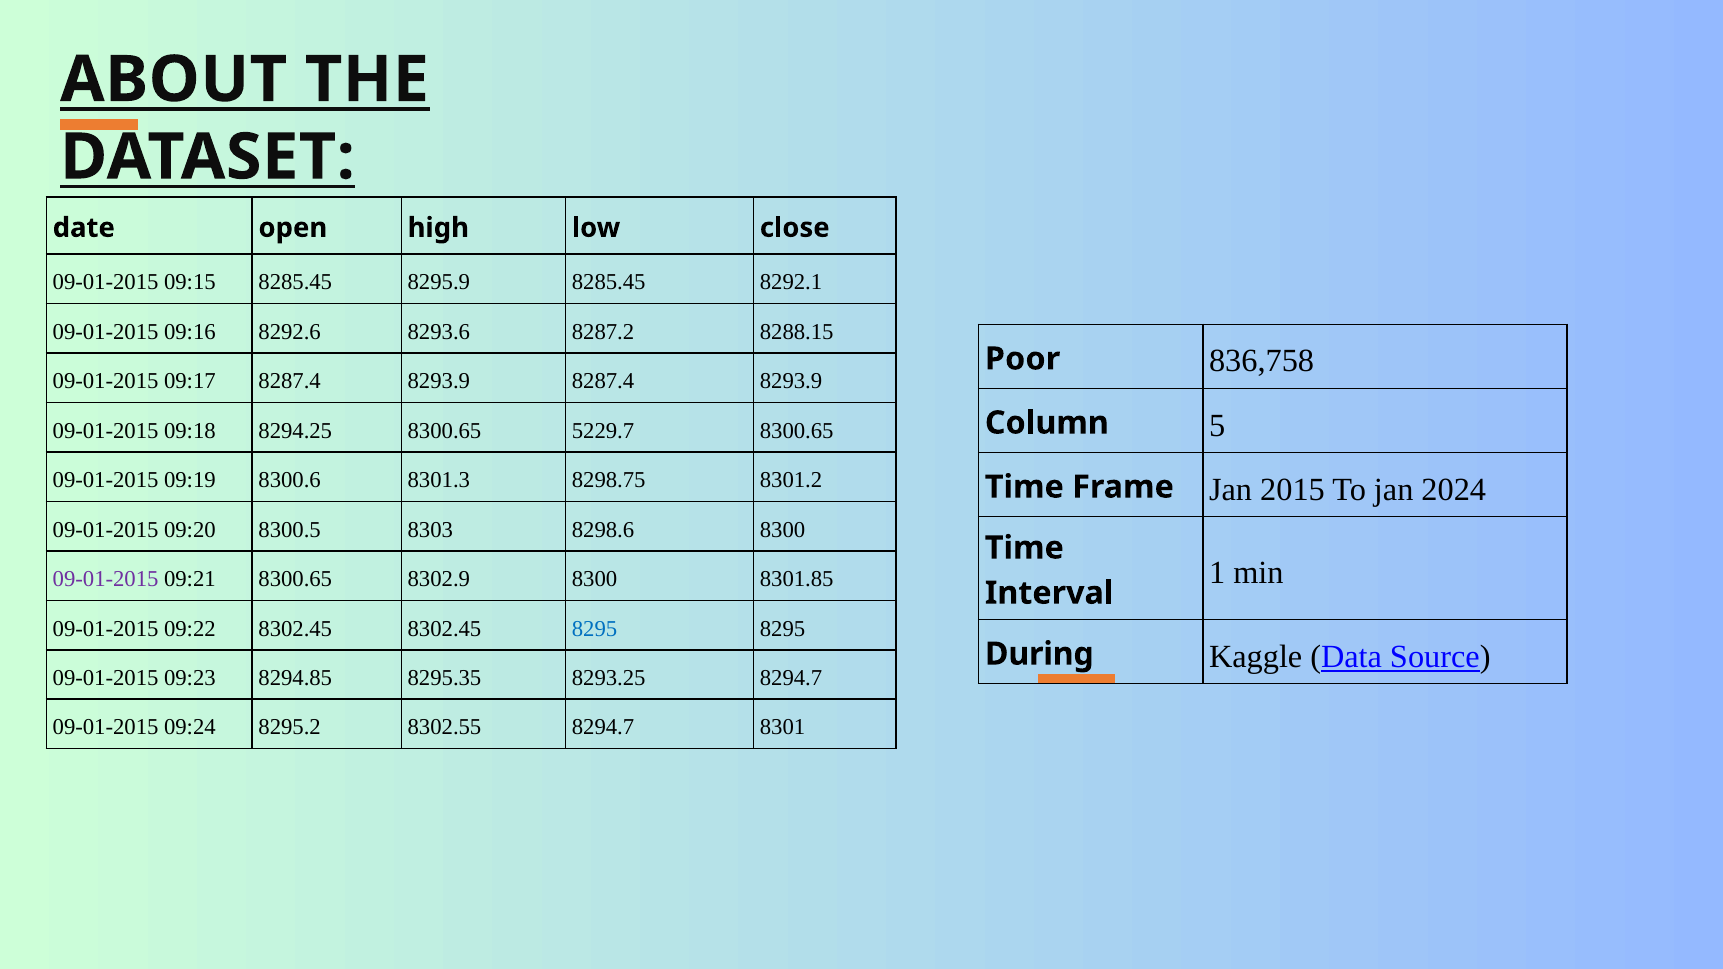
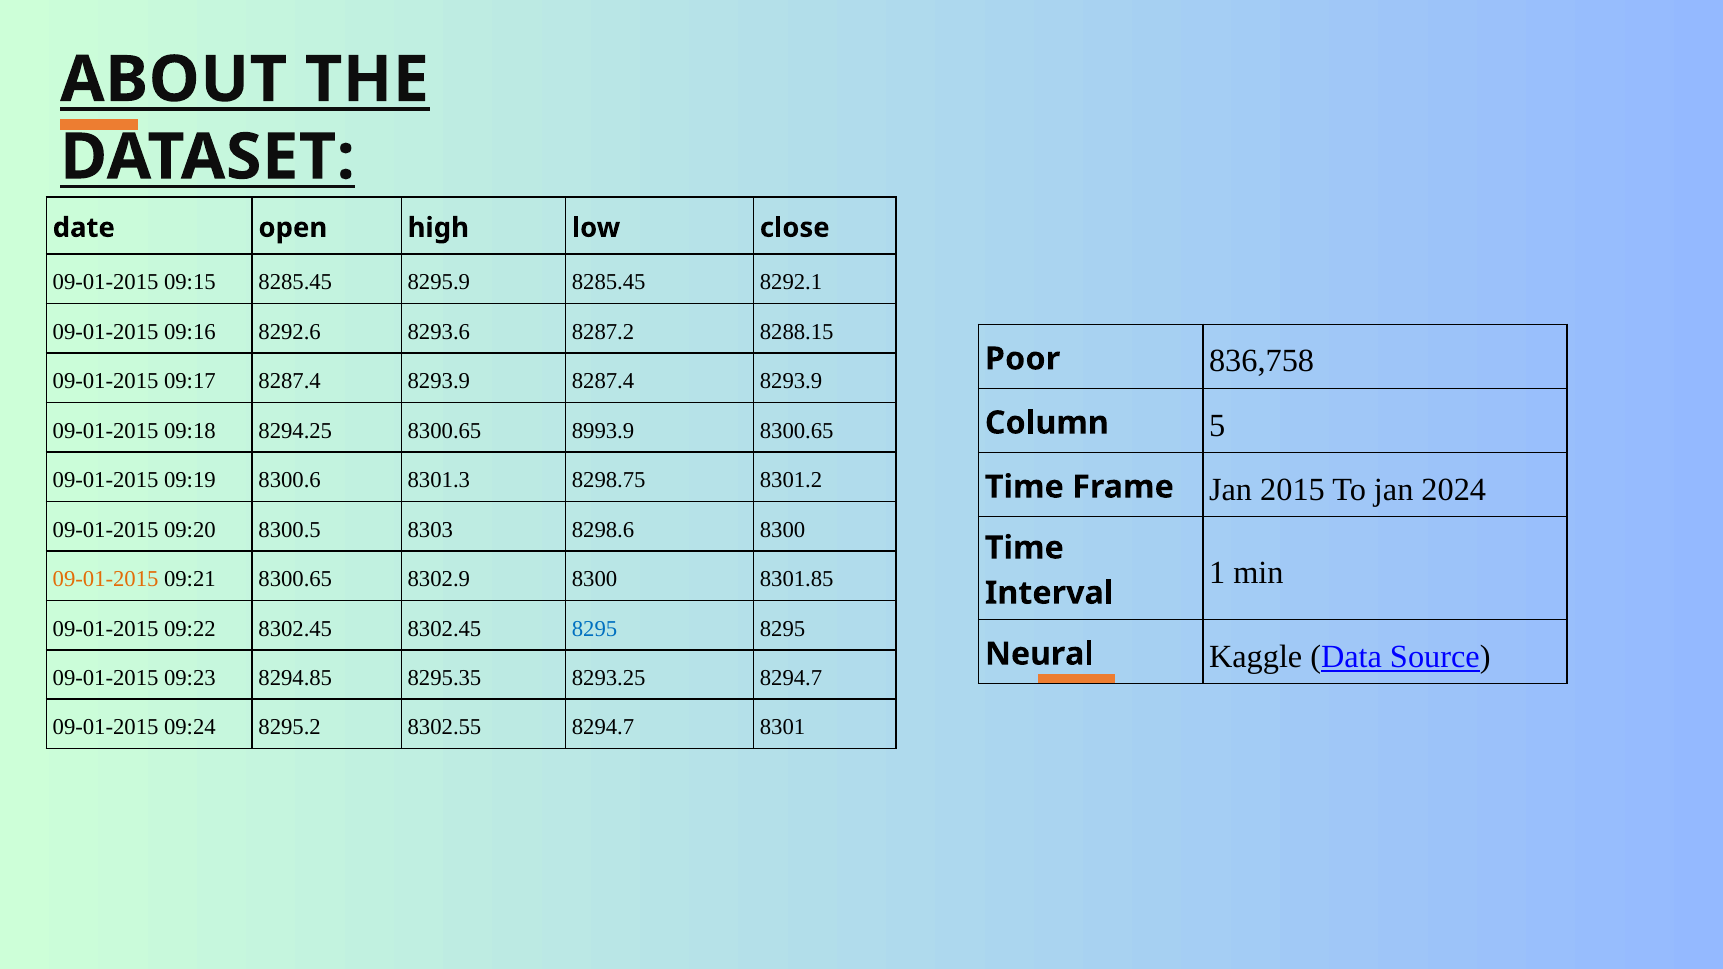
5229.7: 5229.7 -> 8993.9
09-01-2015 at (106, 579) colour: purple -> orange
During: During -> Neural
